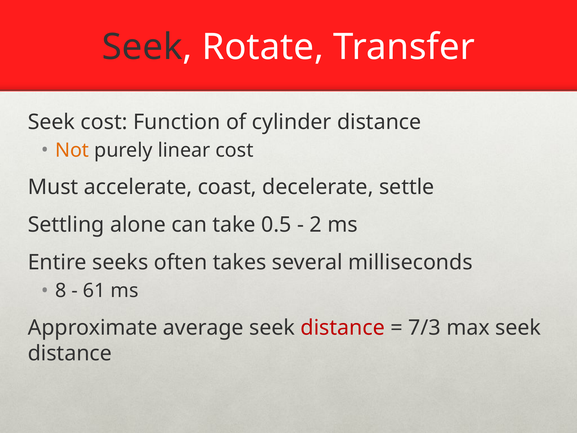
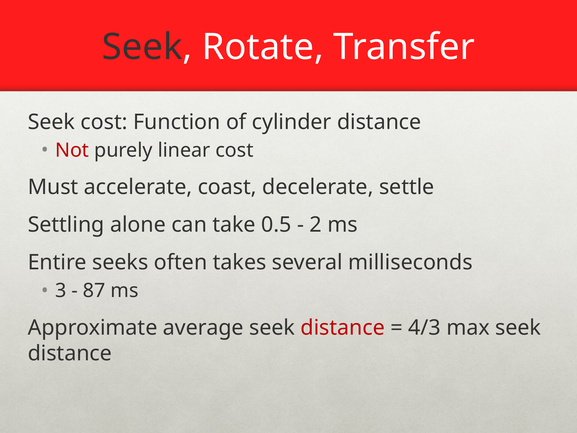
Not colour: orange -> red
8: 8 -> 3
61: 61 -> 87
7/3: 7/3 -> 4/3
